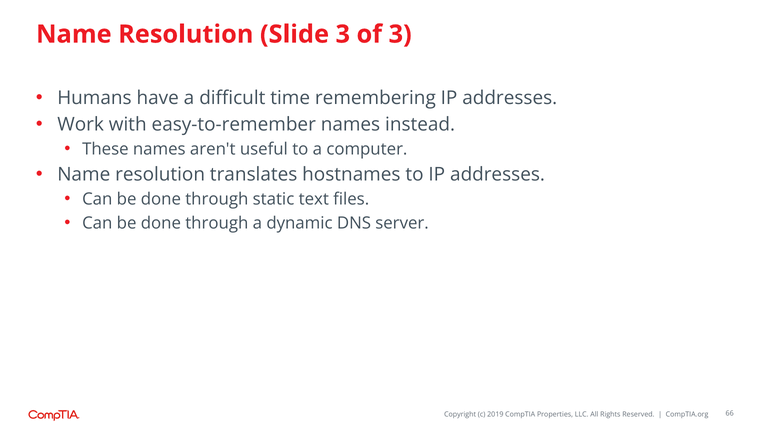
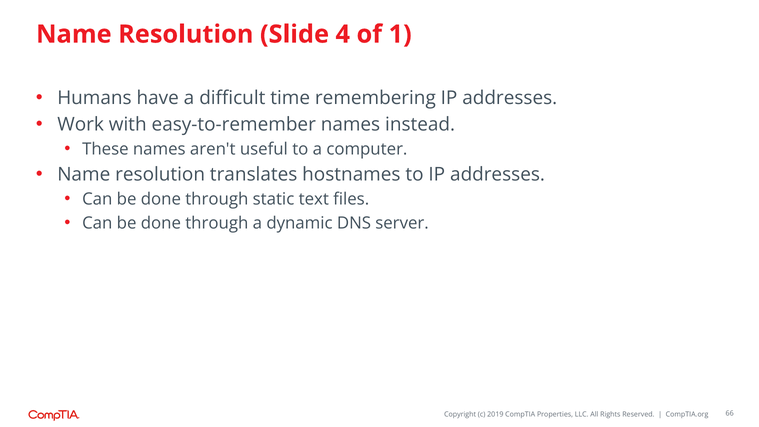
Slide 3: 3 -> 4
of 3: 3 -> 1
